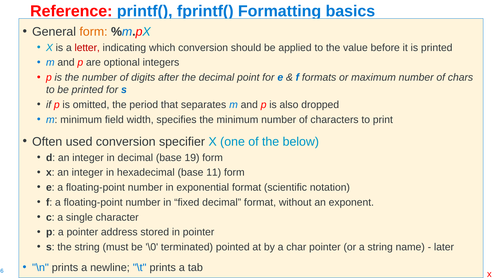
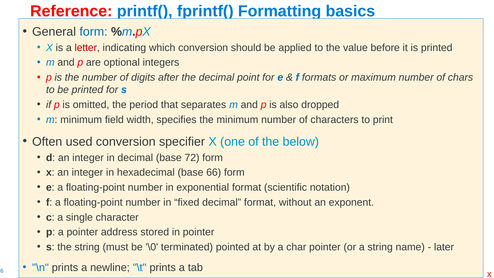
form at (94, 32) colour: orange -> blue
19: 19 -> 72
11: 11 -> 66
